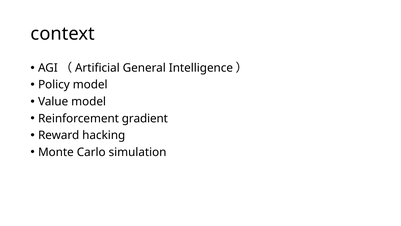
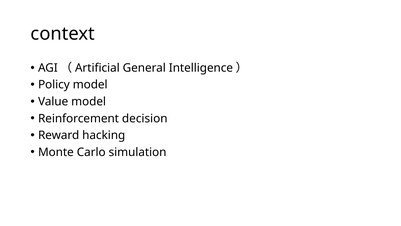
gradient: gradient -> decision
